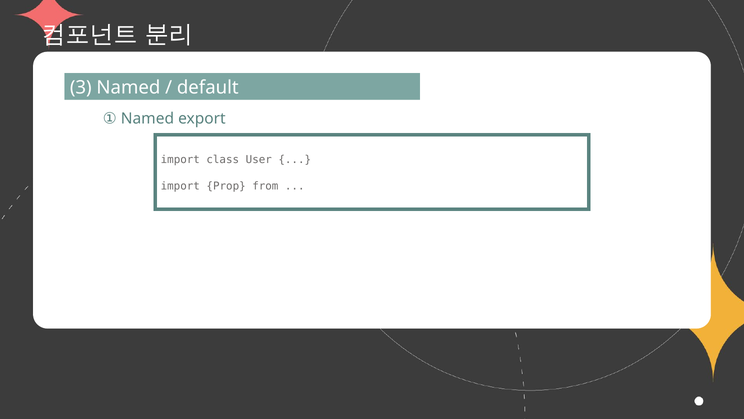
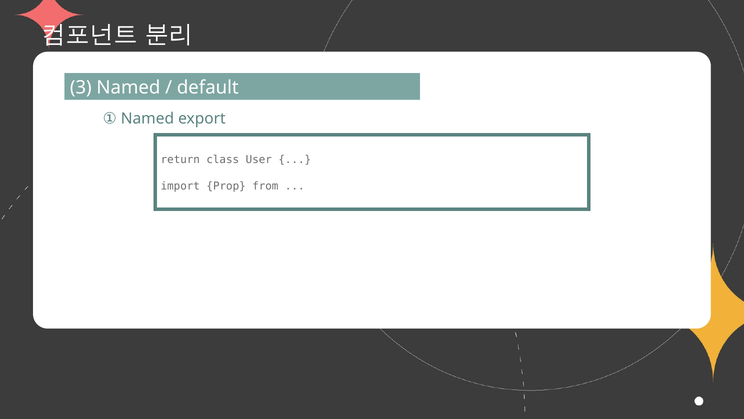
import at (180, 160): import -> return
